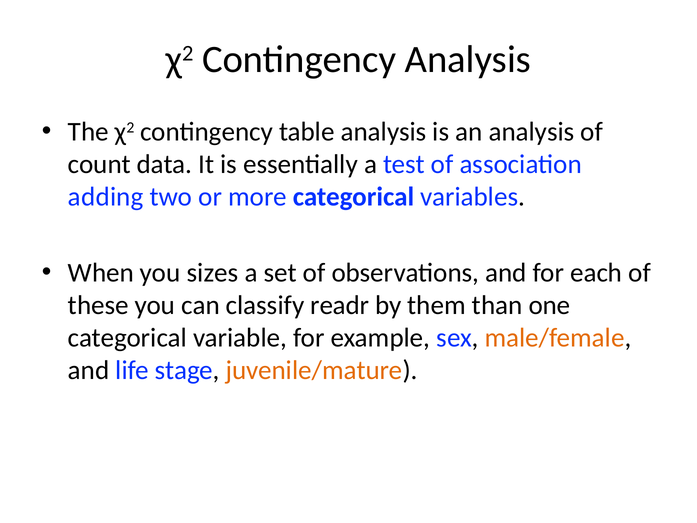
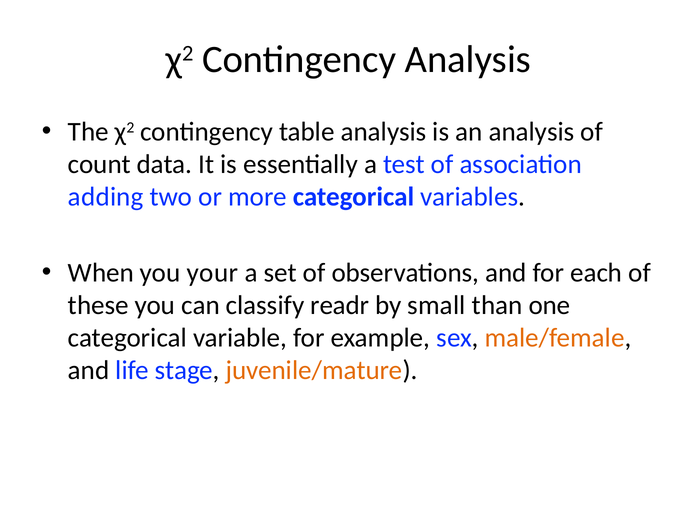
sizes: sizes -> your
them: them -> small
